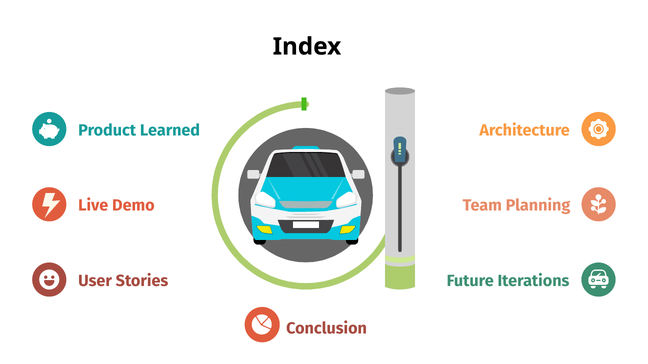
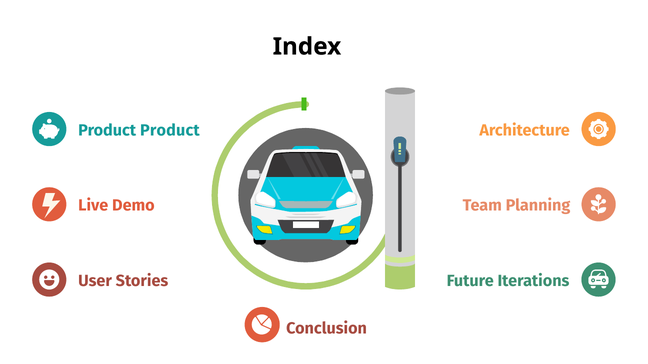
Product Learned: Learned -> Product
